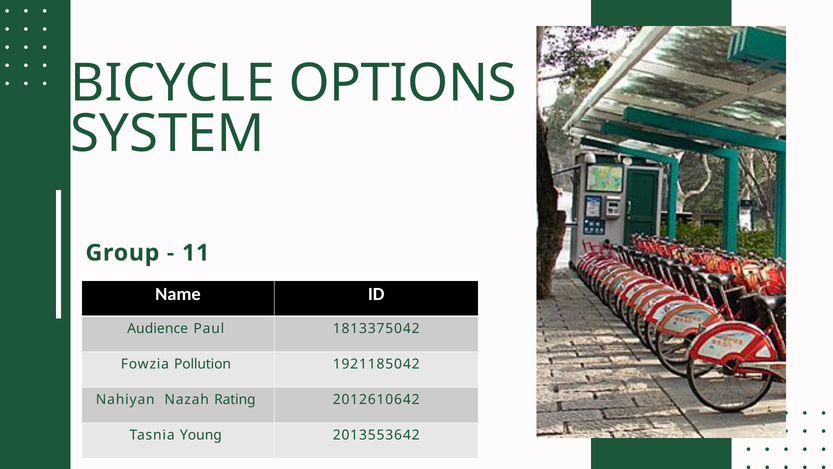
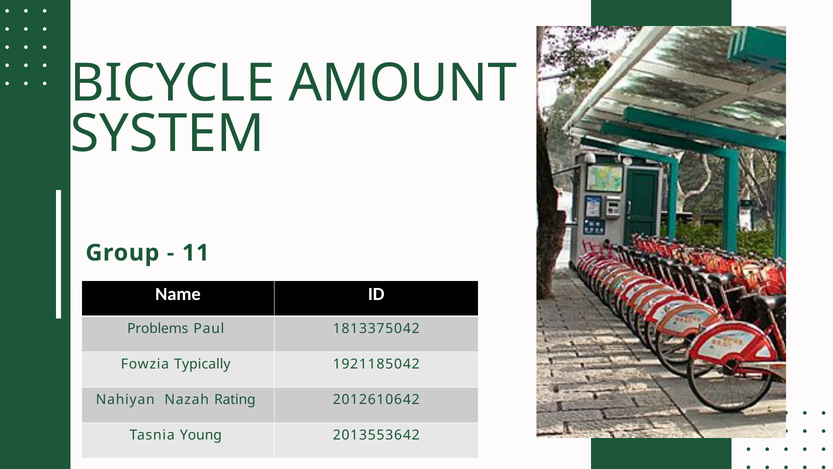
OPTIONS: OPTIONS -> AMOUNT
Audience: Audience -> Problems
Pollution: Pollution -> Typically
